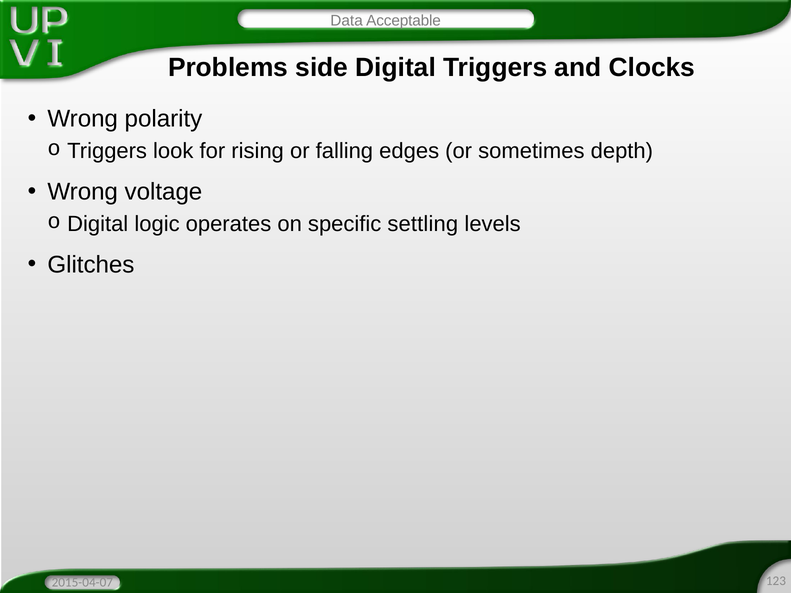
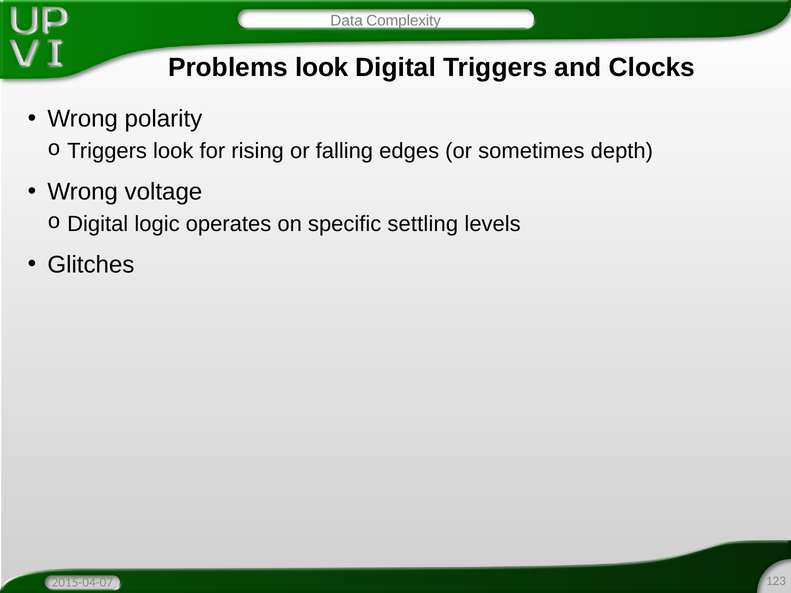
Acceptable: Acceptable -> Complexity
Problems side: side -> look
